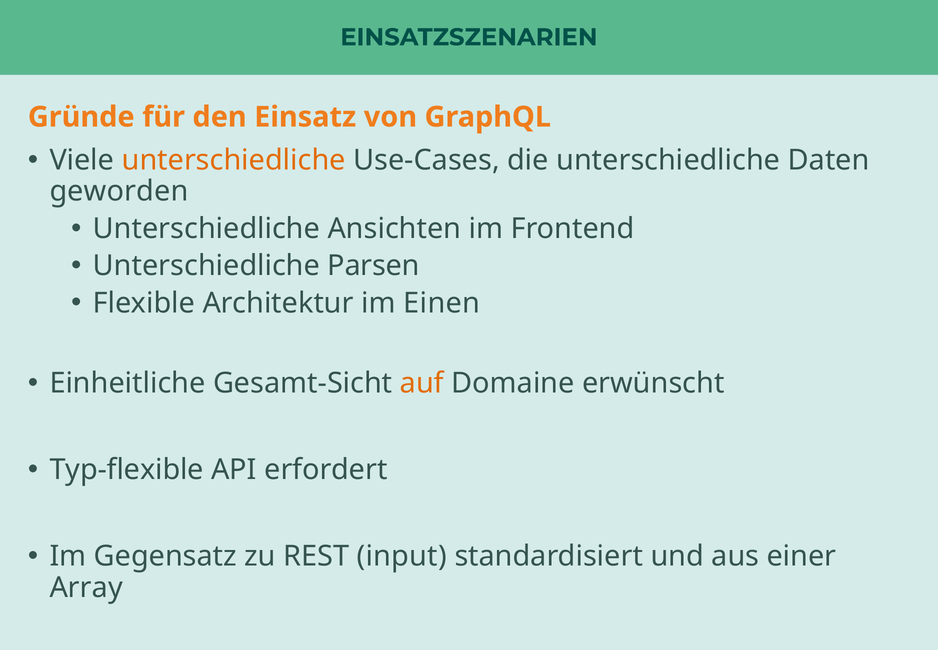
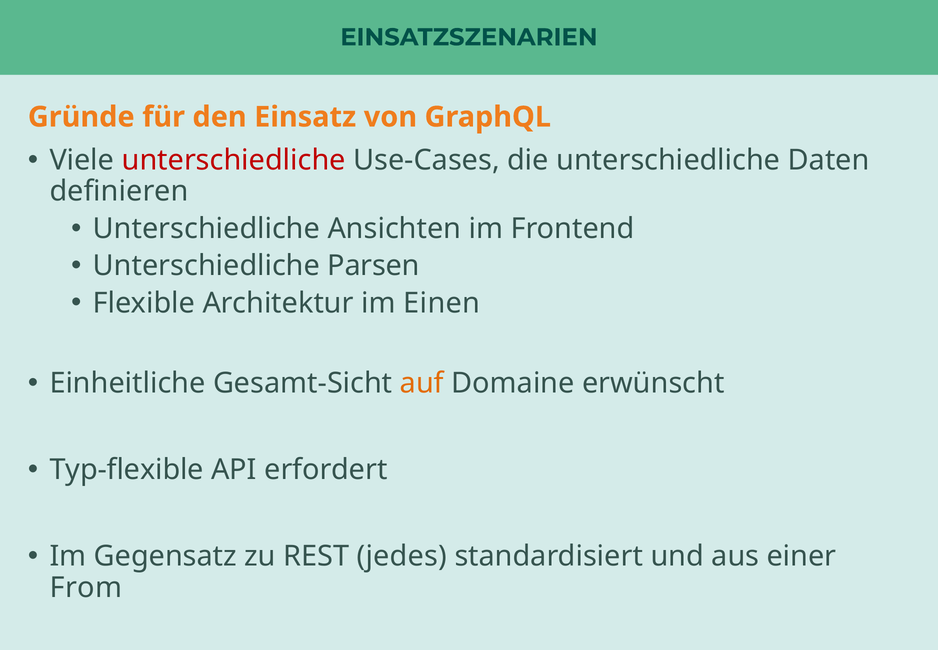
unterschiedliche at (234, 160) colour: orange -> red
geworden: geworden -> definieren
input: input -> jedes
Array: Array -> From
